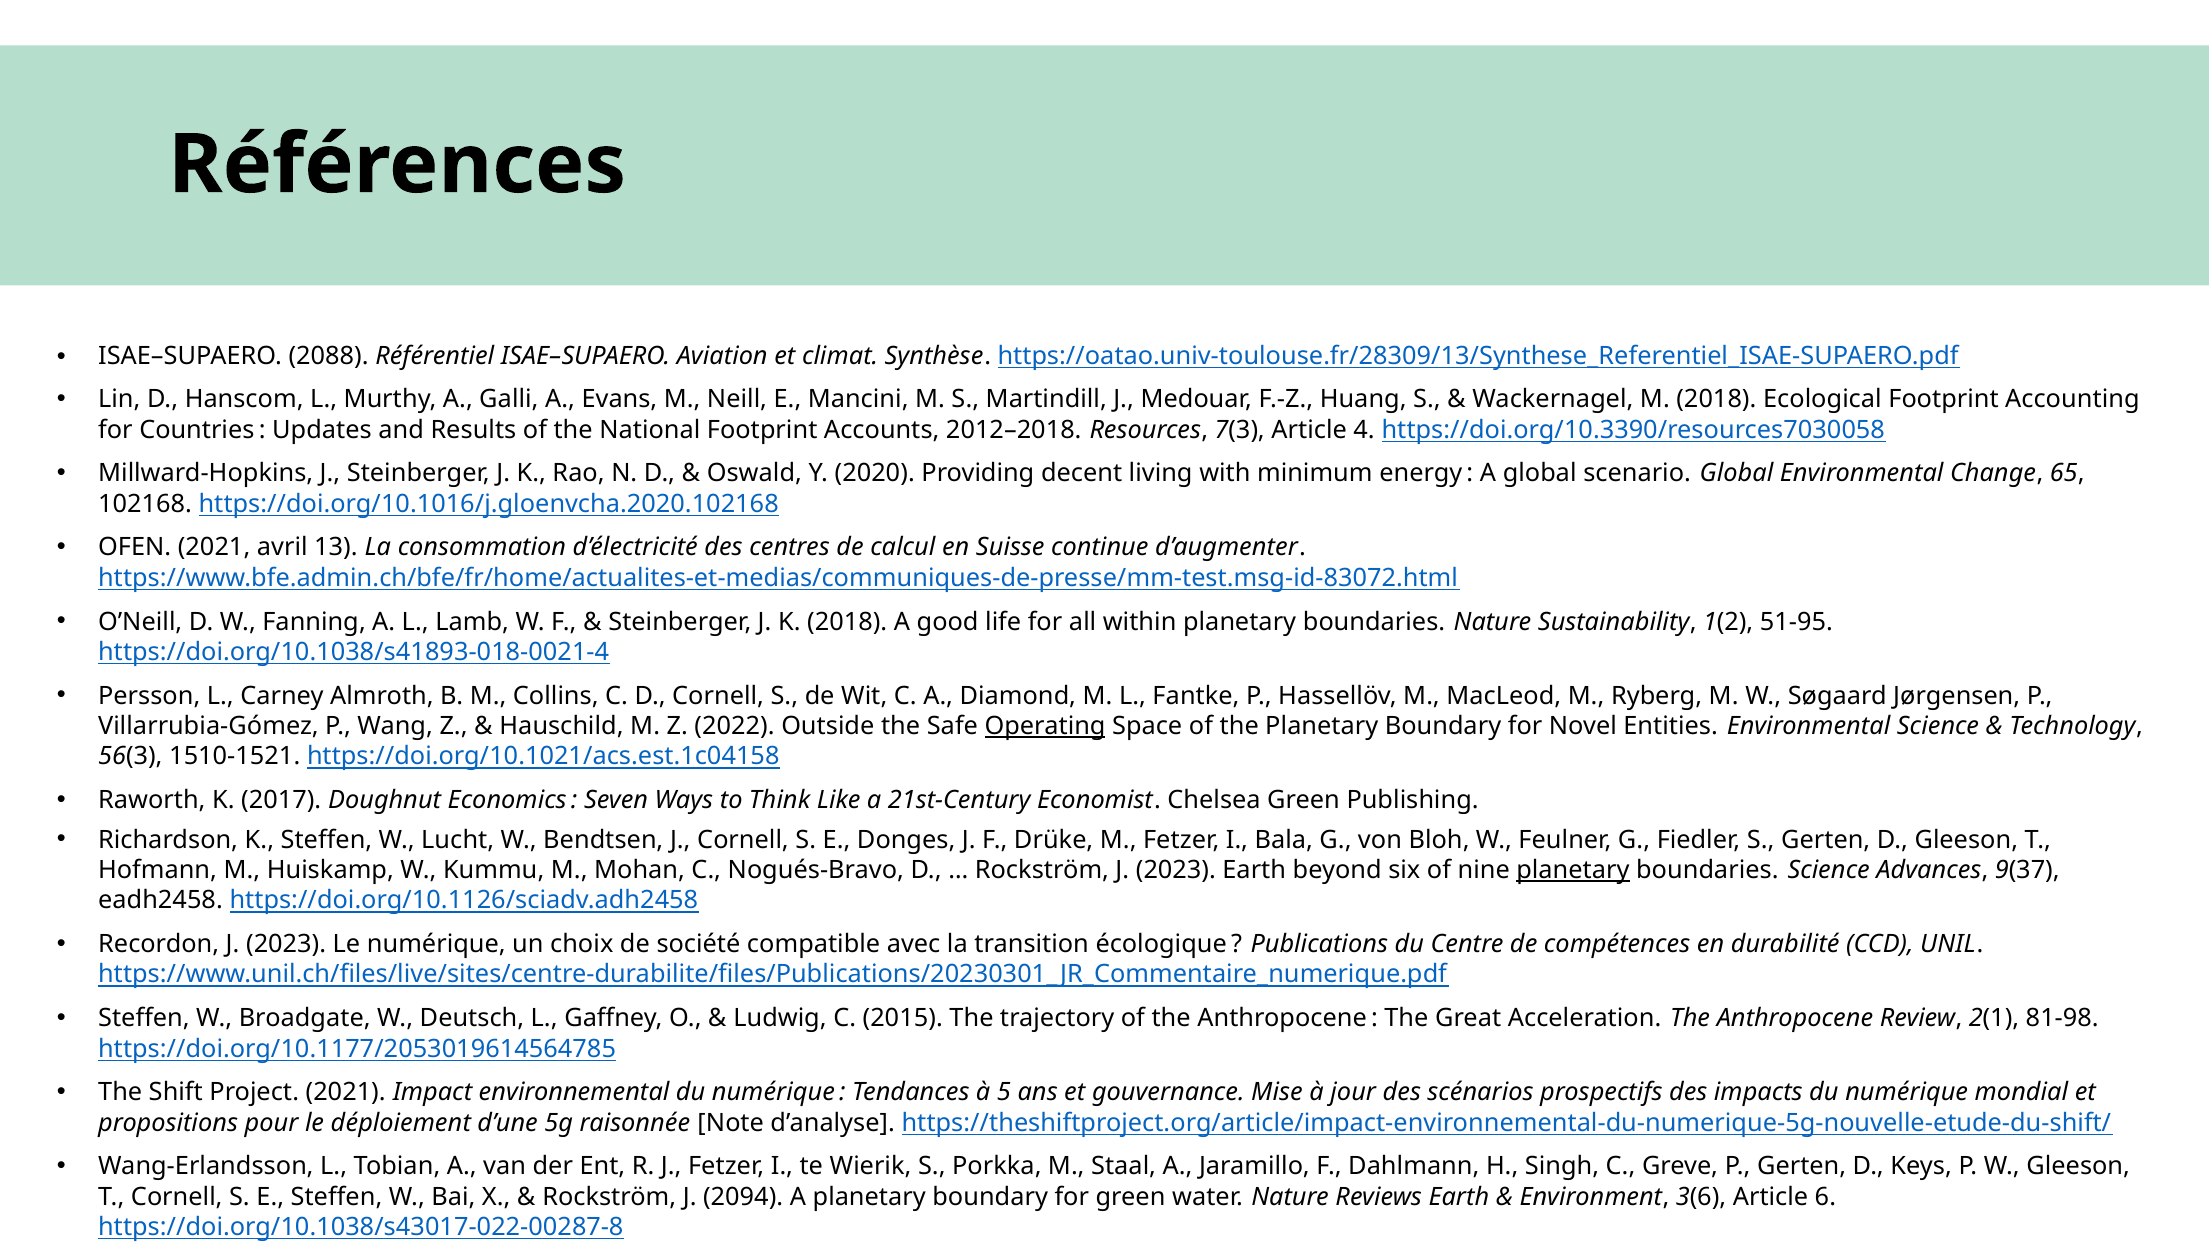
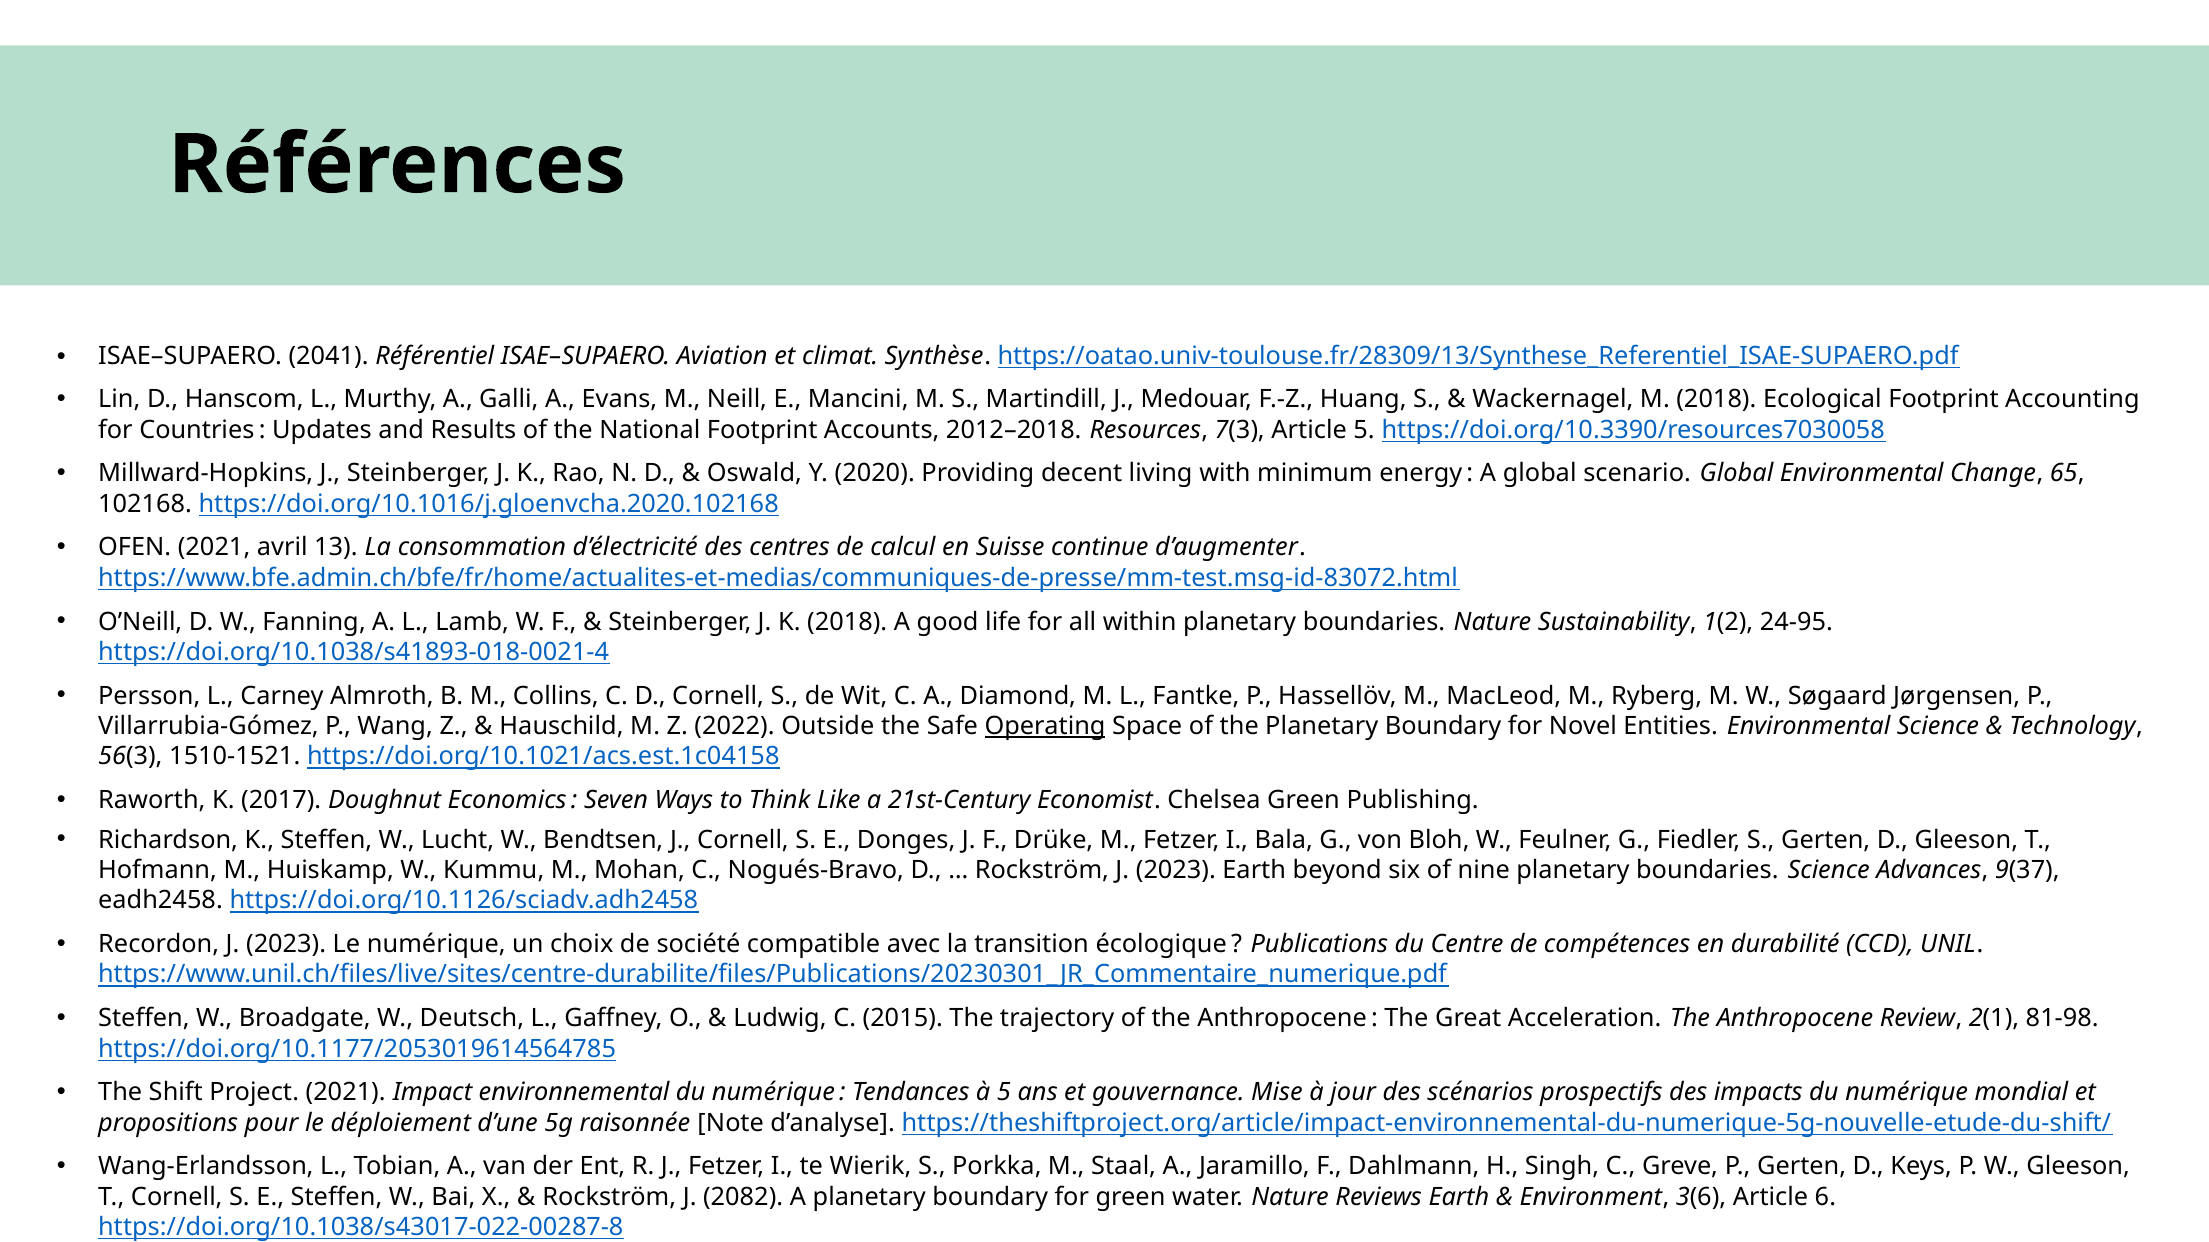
2088: 2088 -> 2041
Article 4: 4 -> 5
51‑95: 51‑95 -> 24‑95
planetary at (1573, 871) underline: present -> none
2094: 2094 -> 2082
